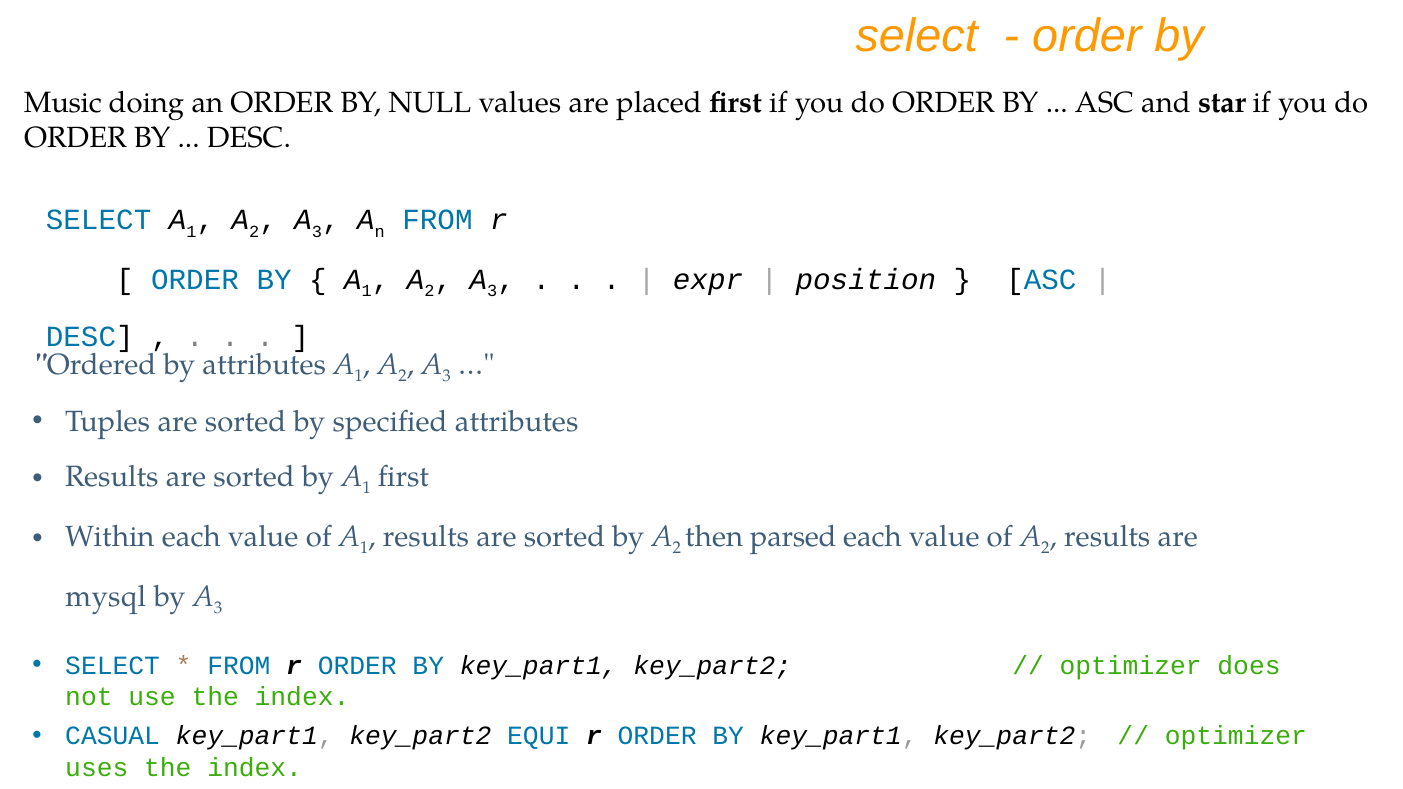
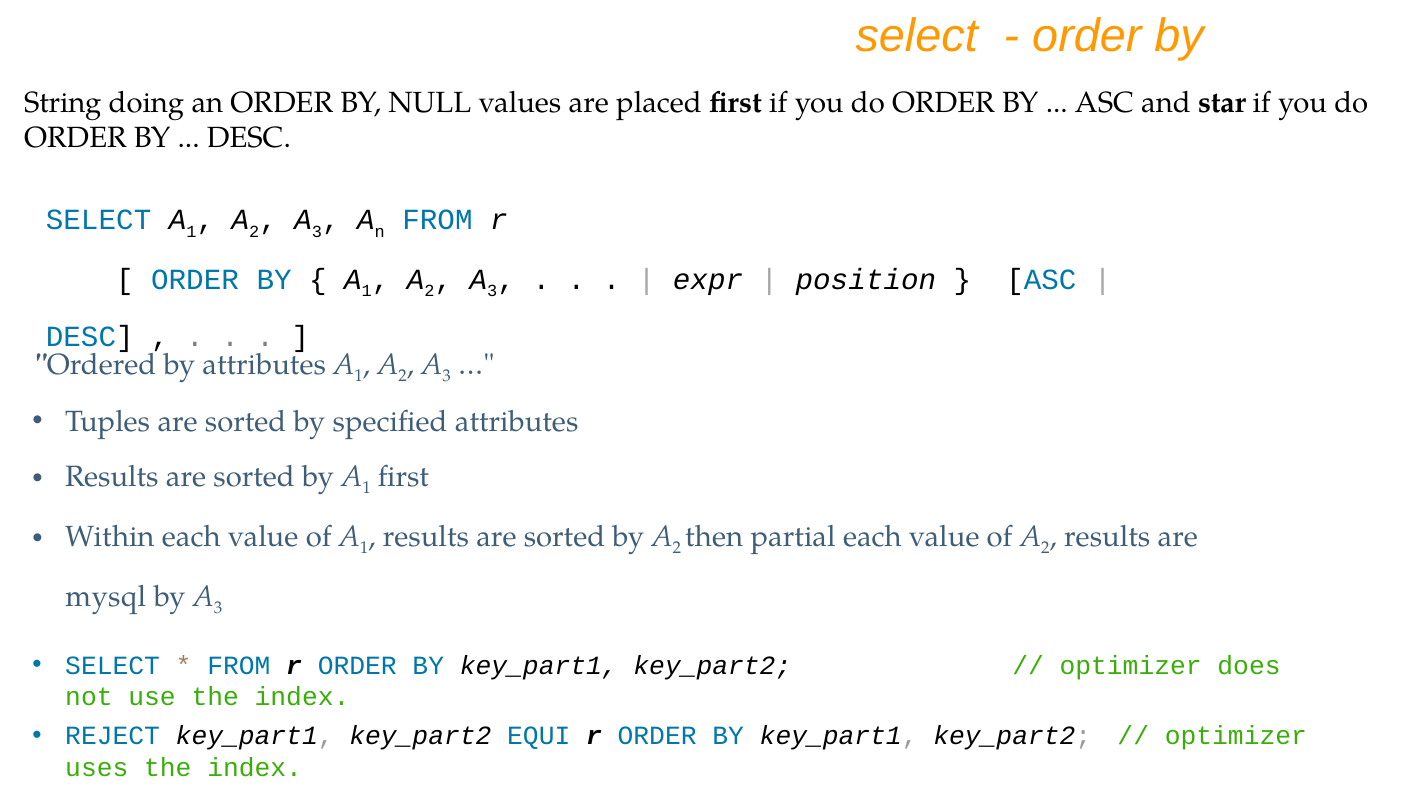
Music: Music -> String
parsed: parsed -> partial
CASUAL: CASUAL -> REJECT
